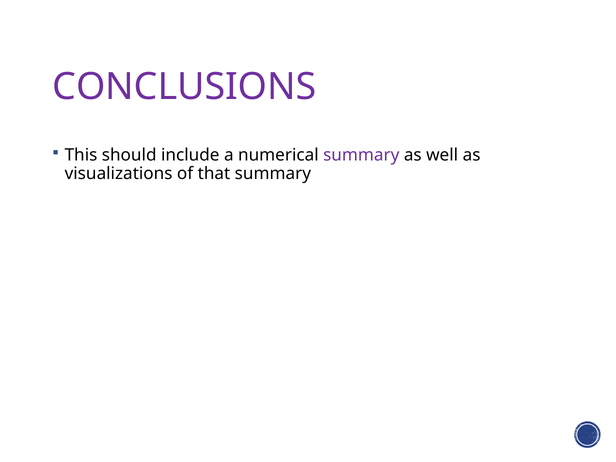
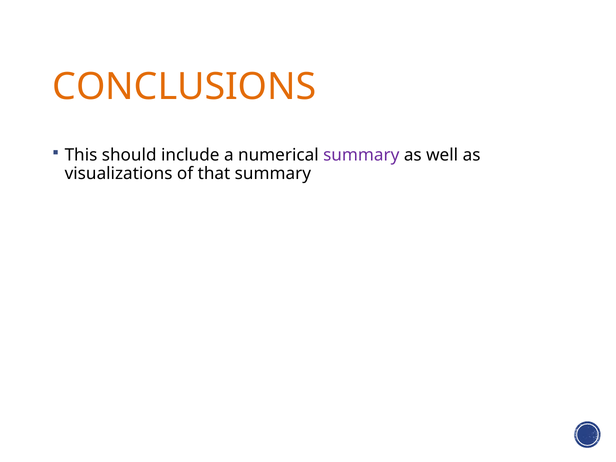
CONCLUSIONS colour: purple -> orange
